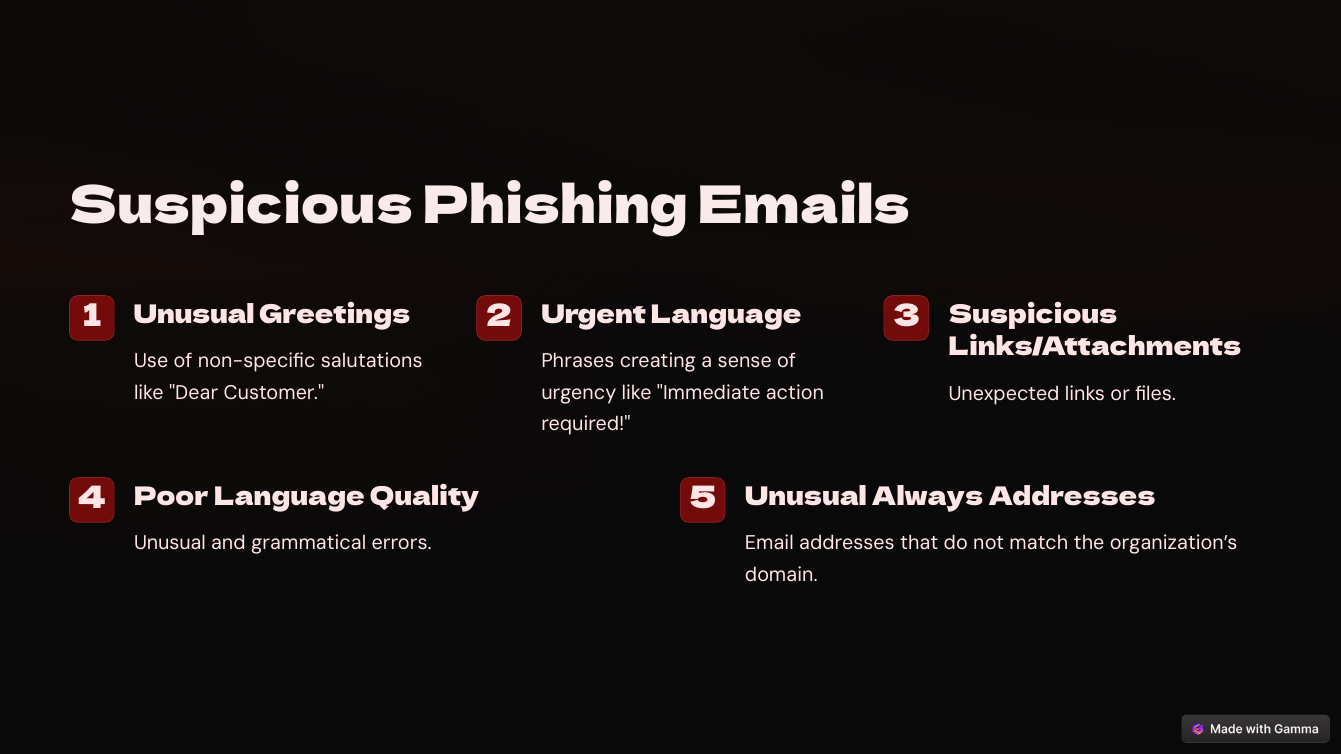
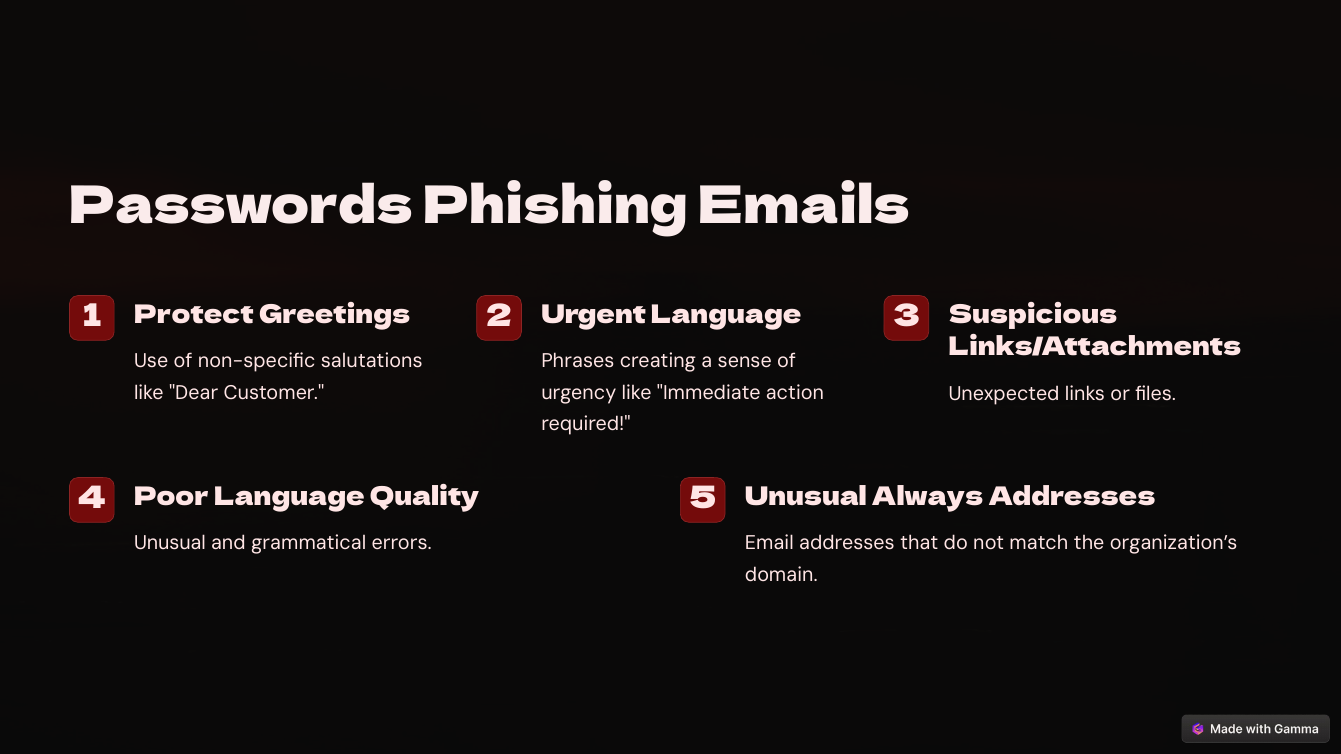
Suspicious at (241, 206): Suspicious -> Passwords
1 Unusual: Unusual -> Protect
